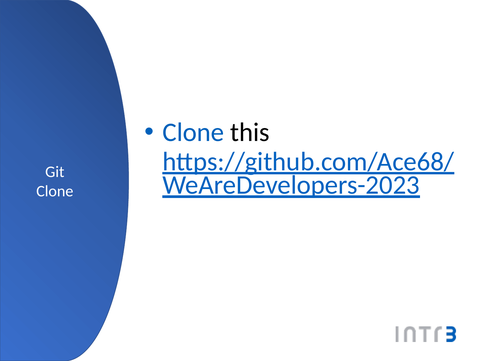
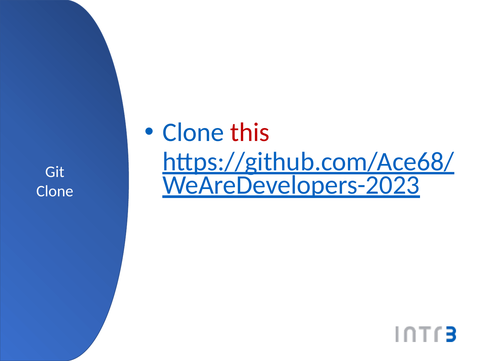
this colour: black -> red
